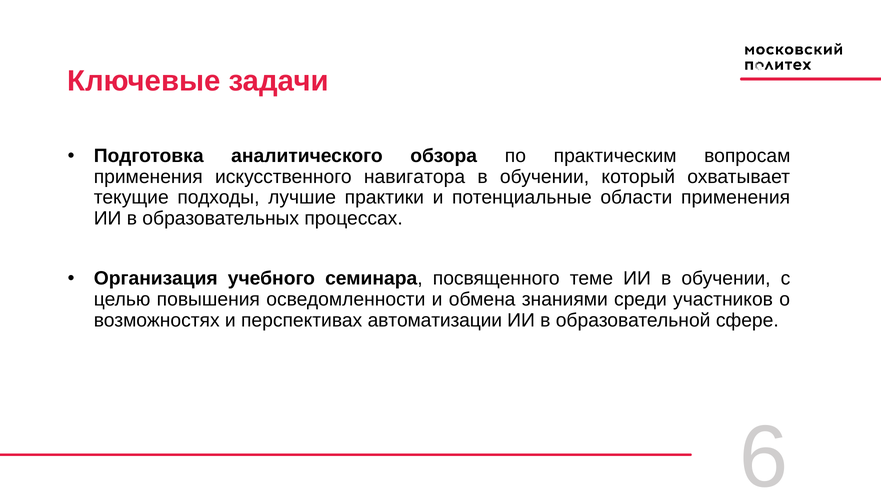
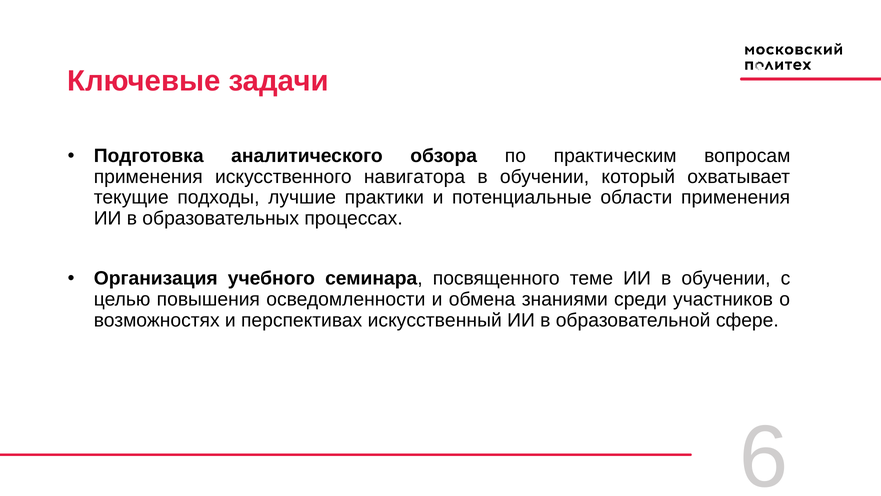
автоматизации: автоматизации -> искусственный
